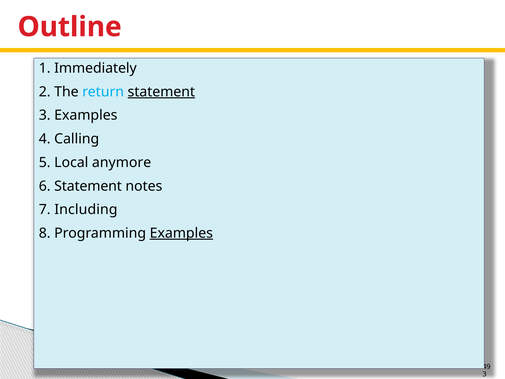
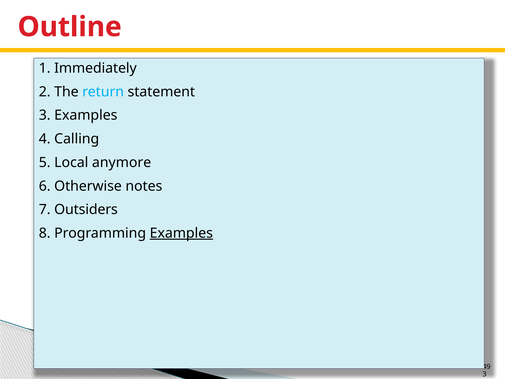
statement at (161, 92) underline: present -> none
6 Statement: Statement -> Otherwise
Including: Including -> Outsiders
